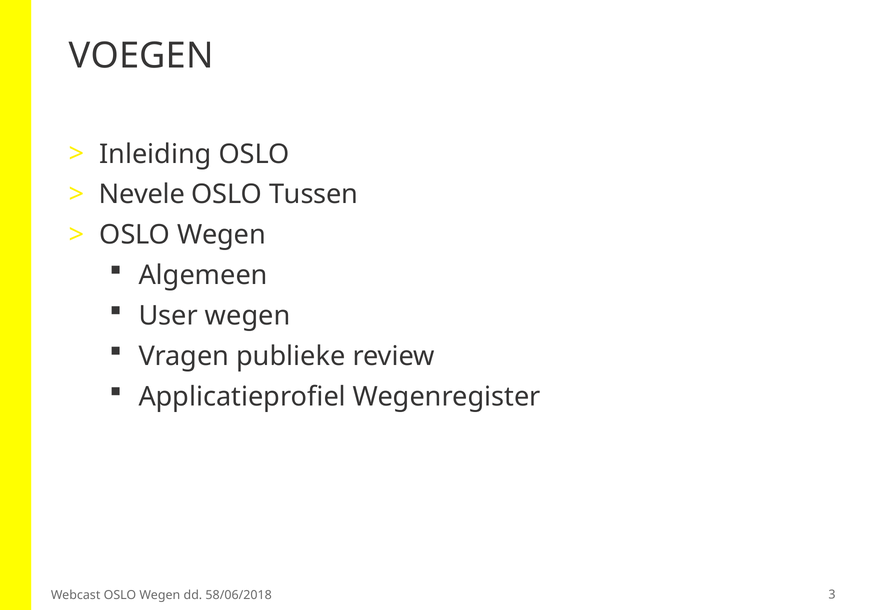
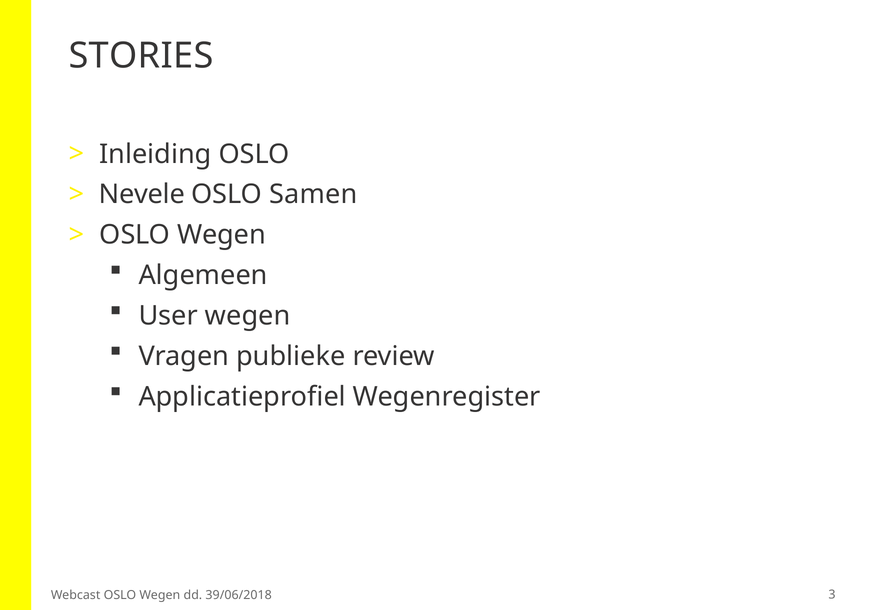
VOEGEN: VOEGEN -> STORIES
Tussen: Tussen -> Samen
58/06/2018: 58/06/2018 -> 39/06/2018
